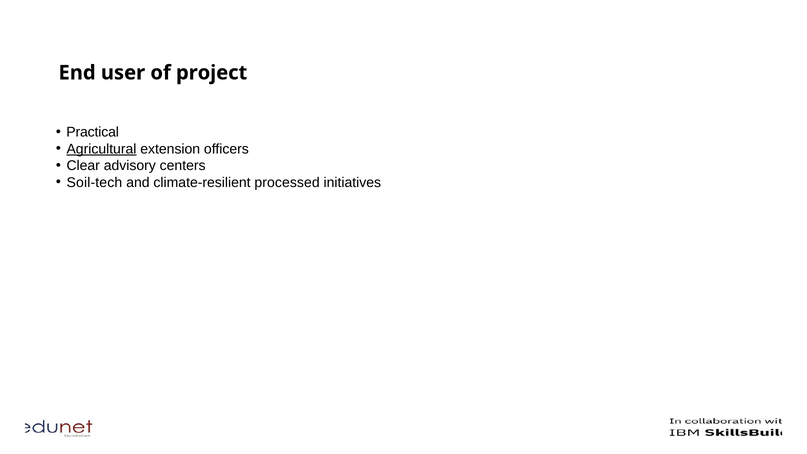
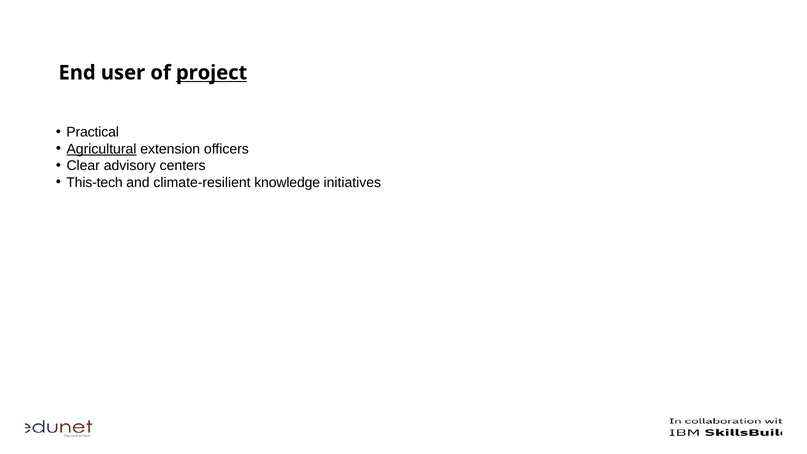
project underline: none -> present
Soil-tech: Soil-tech -> This-tech
processed: processed -> knowledge
